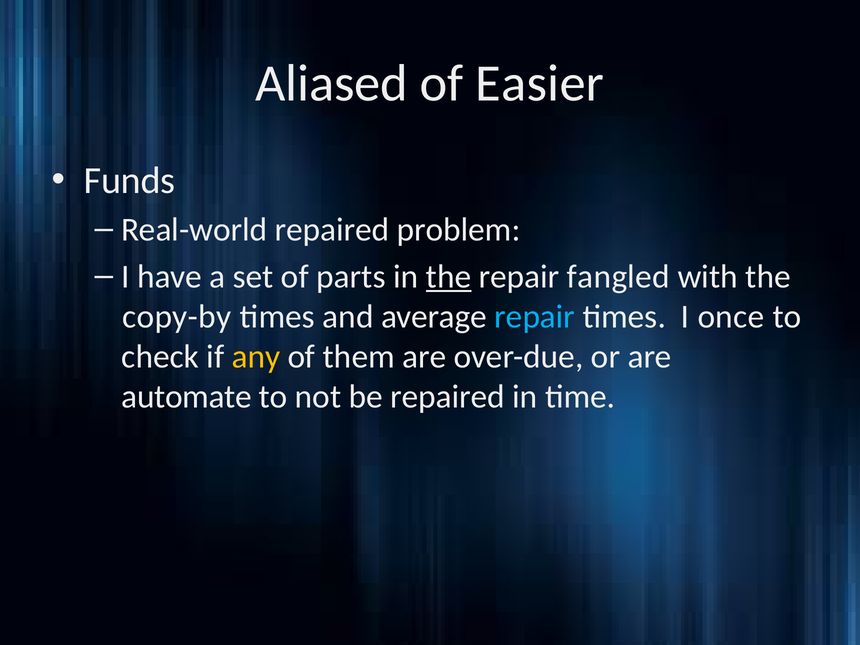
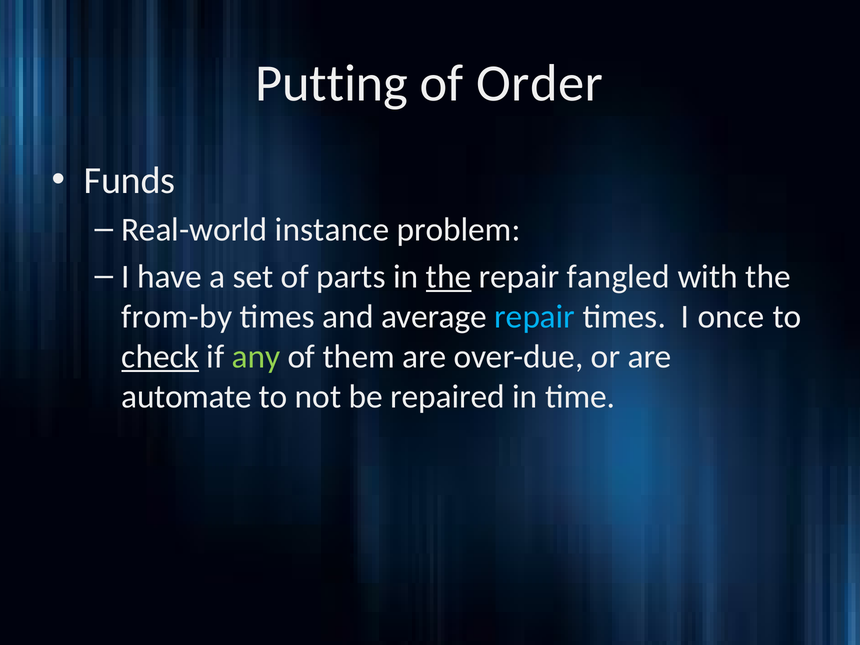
Aliased: Aliased -> Putting
Easier: Easier -> Order
Real-world repaired: repaired -> instance
copy-by: copy-by -> from-by
check underline: none -> present
any colour: yellow -> light green
